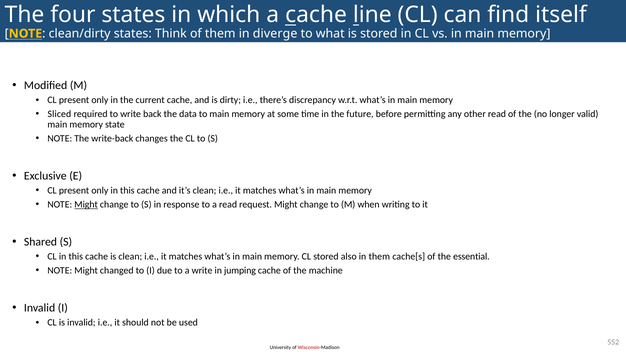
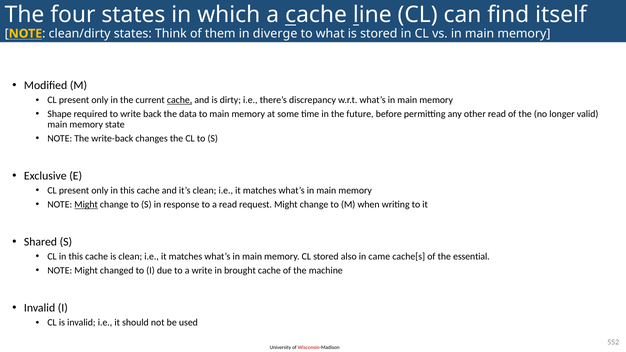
cache at (180, 100) underline: none -> present
Sliced: Sliced -> Shape
in them: them -> came
jumping: jumping -> brought
